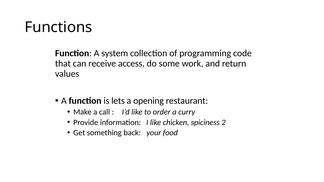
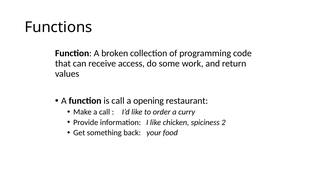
system: system -> broken
is lets: lets -> call
